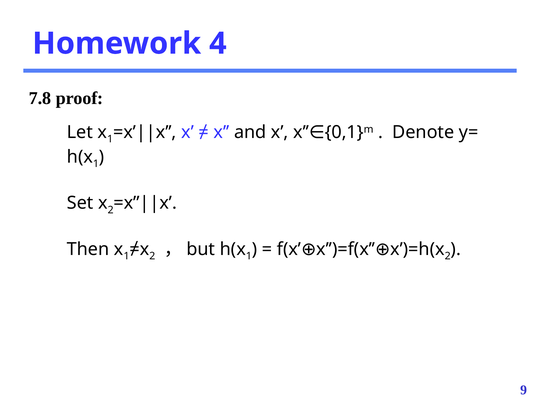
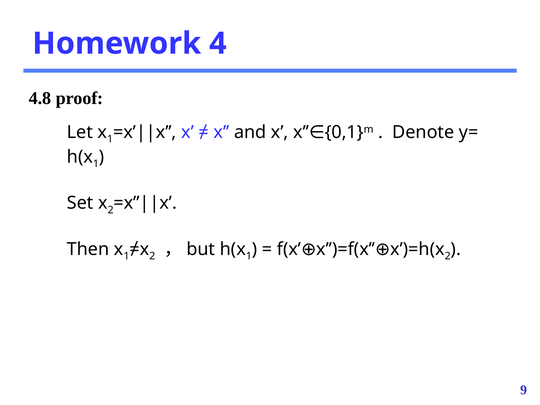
7.8: 7.8 -> 4.8
